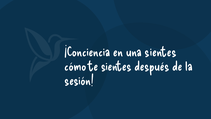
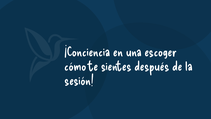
una sientes: sientes -> escoger
